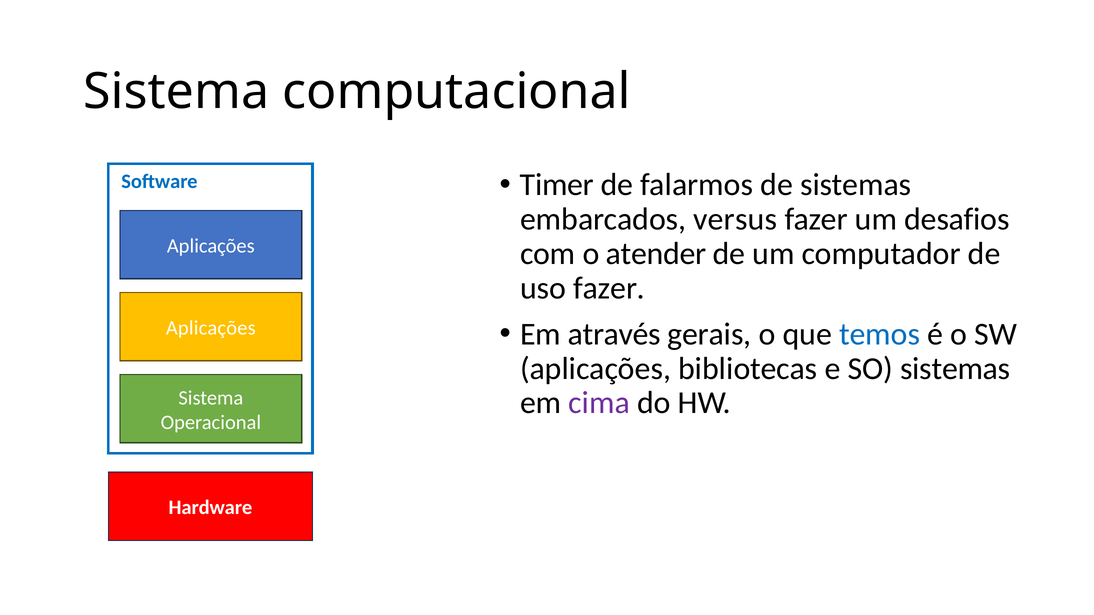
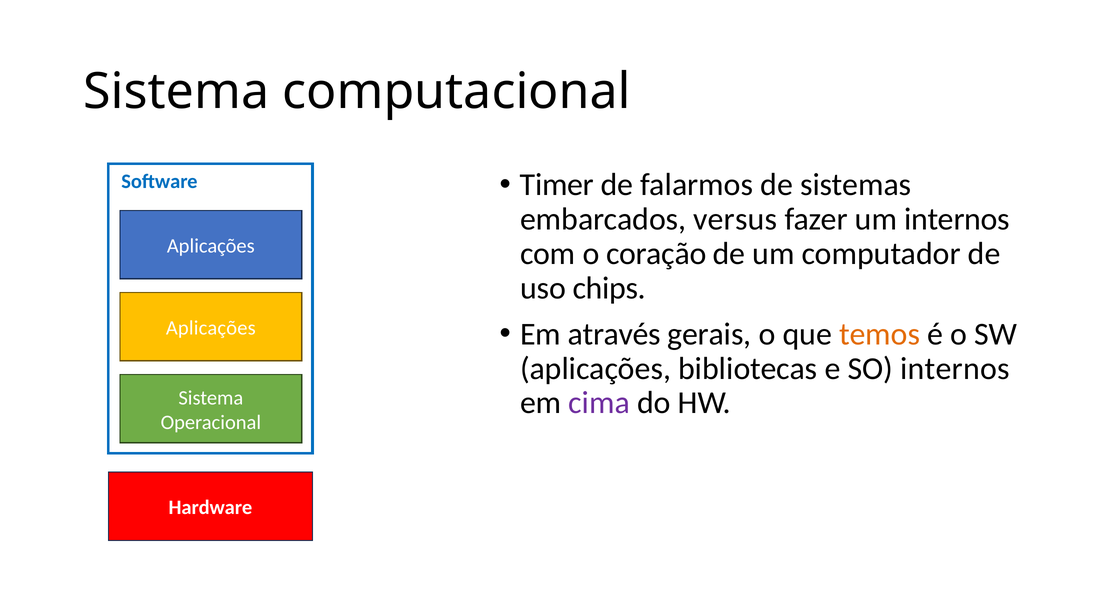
um desafios: desafios -> internos
atender: atender -> coração
uso fazer: fazer -> chips
temos colour: blue -> orange
SO sistemas: sistemas -> internos
